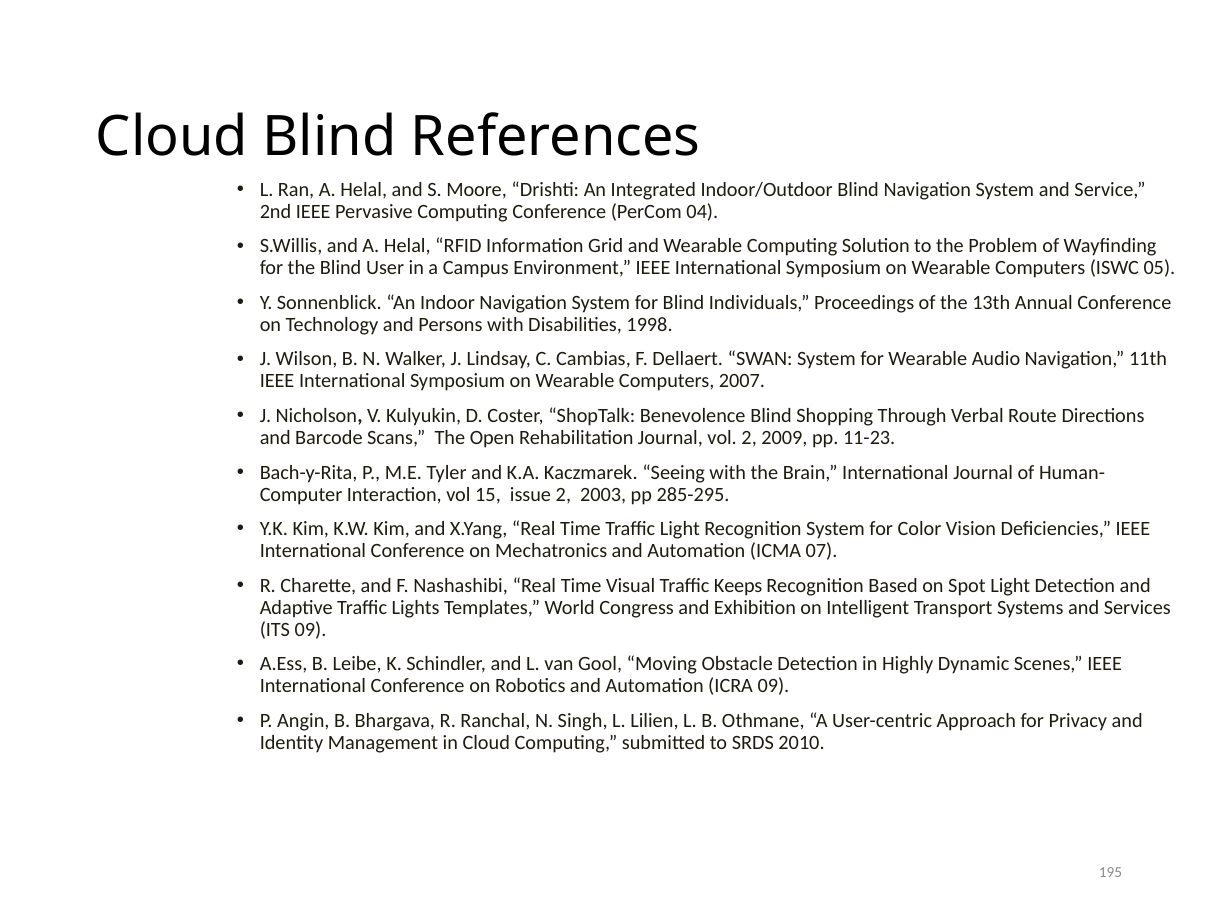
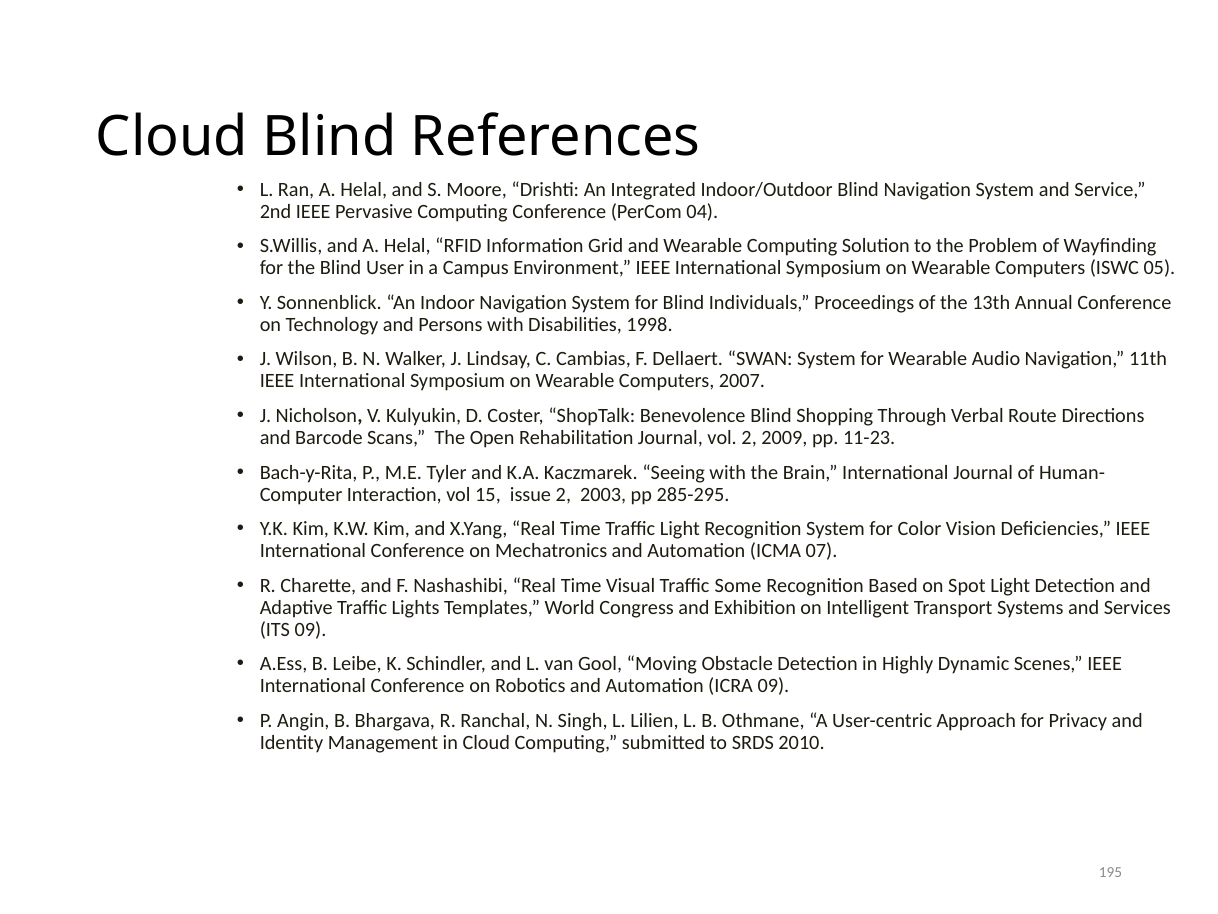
Keeps: Keeps -> Some
